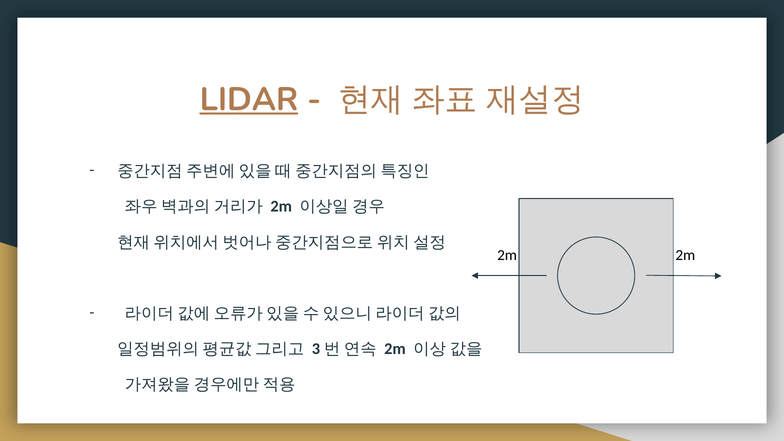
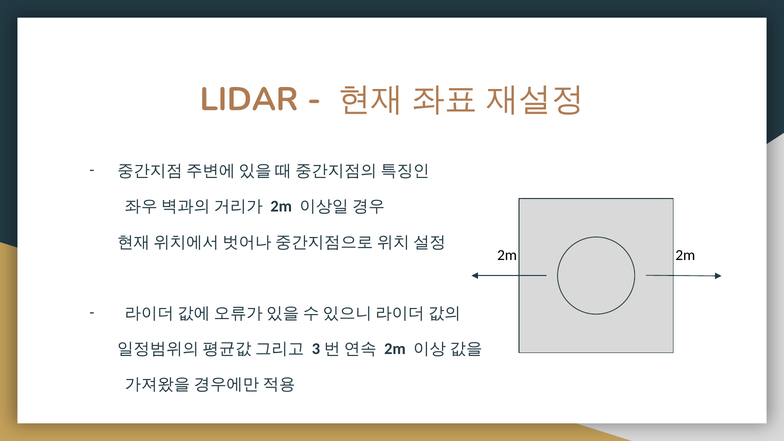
LIDAR underline: present -> none
